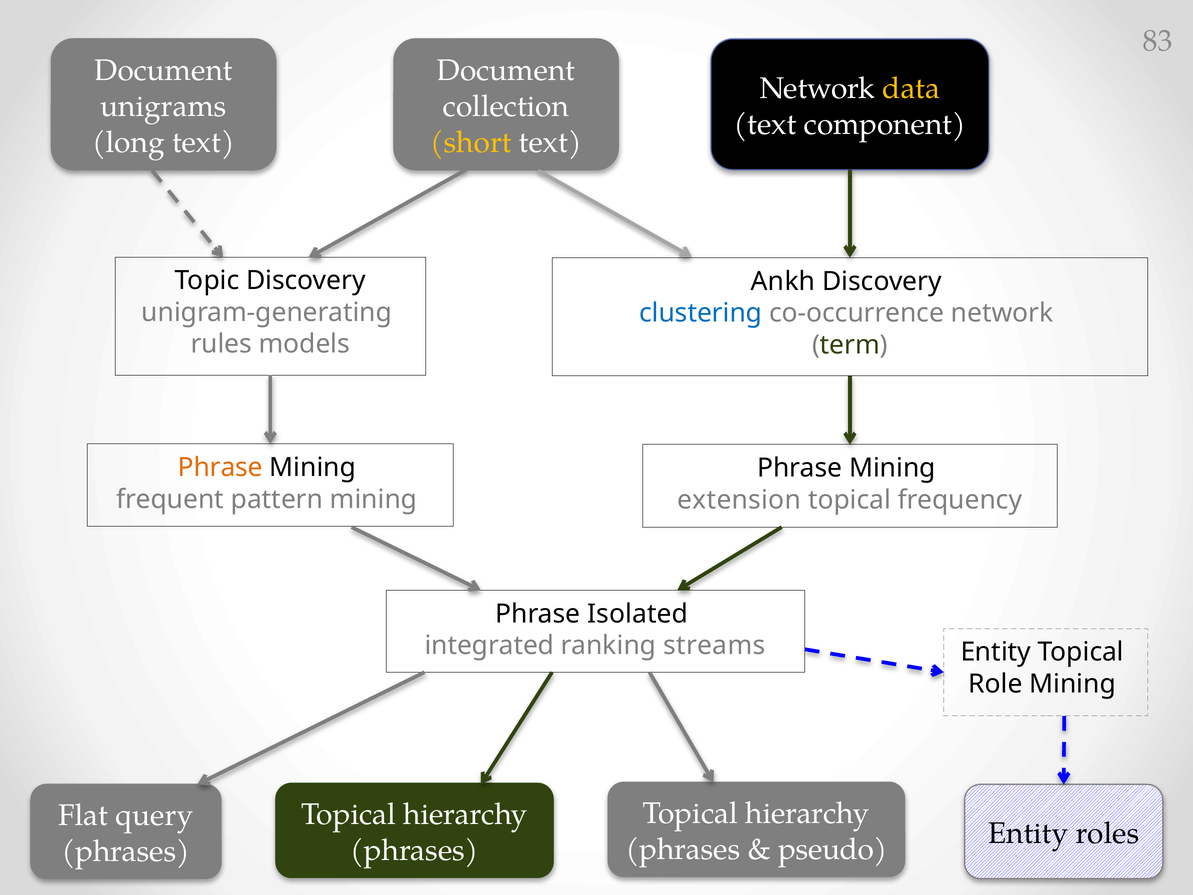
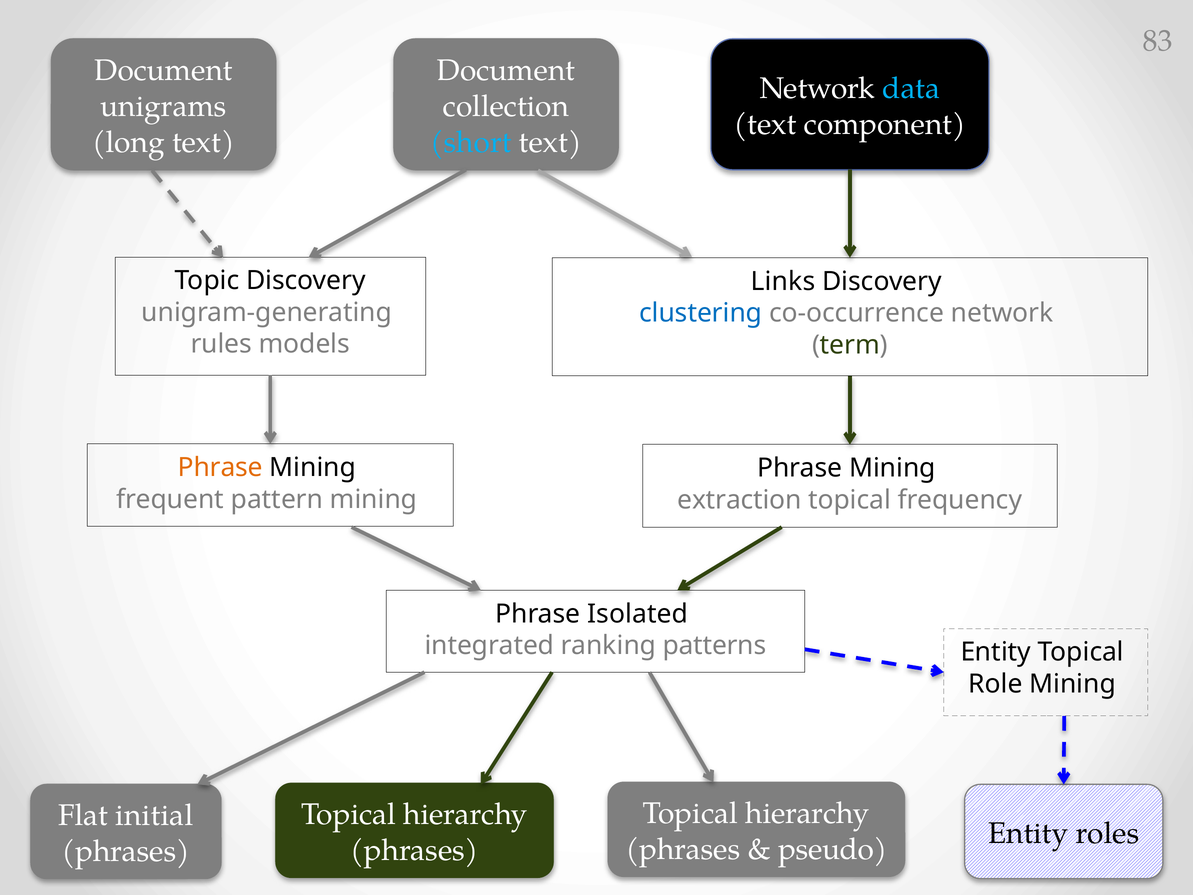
data colour: yellow -> light blue
short colour: yellow -> light blue
Ankh: Ankh -> Links
extension: extension -> extraction
streams: streams -> patterns
query: query -> initial
